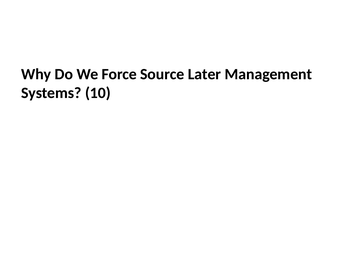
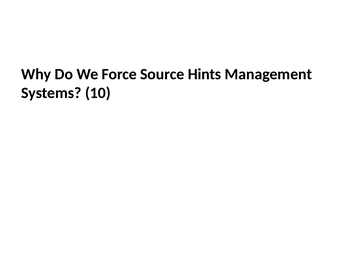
Later: Later -> Hints
